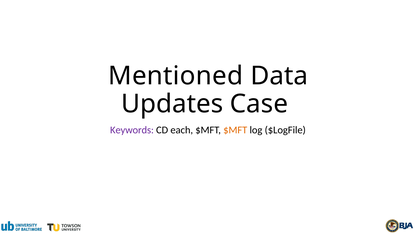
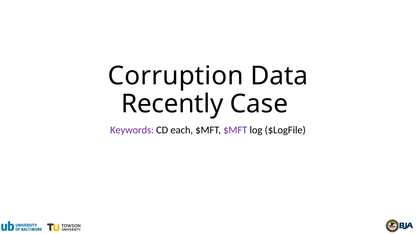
Mentioned: Mentioned -> Corruption
Updates: Updates -> Recently
$MFT at (235, 130) colour: orange -> purple
